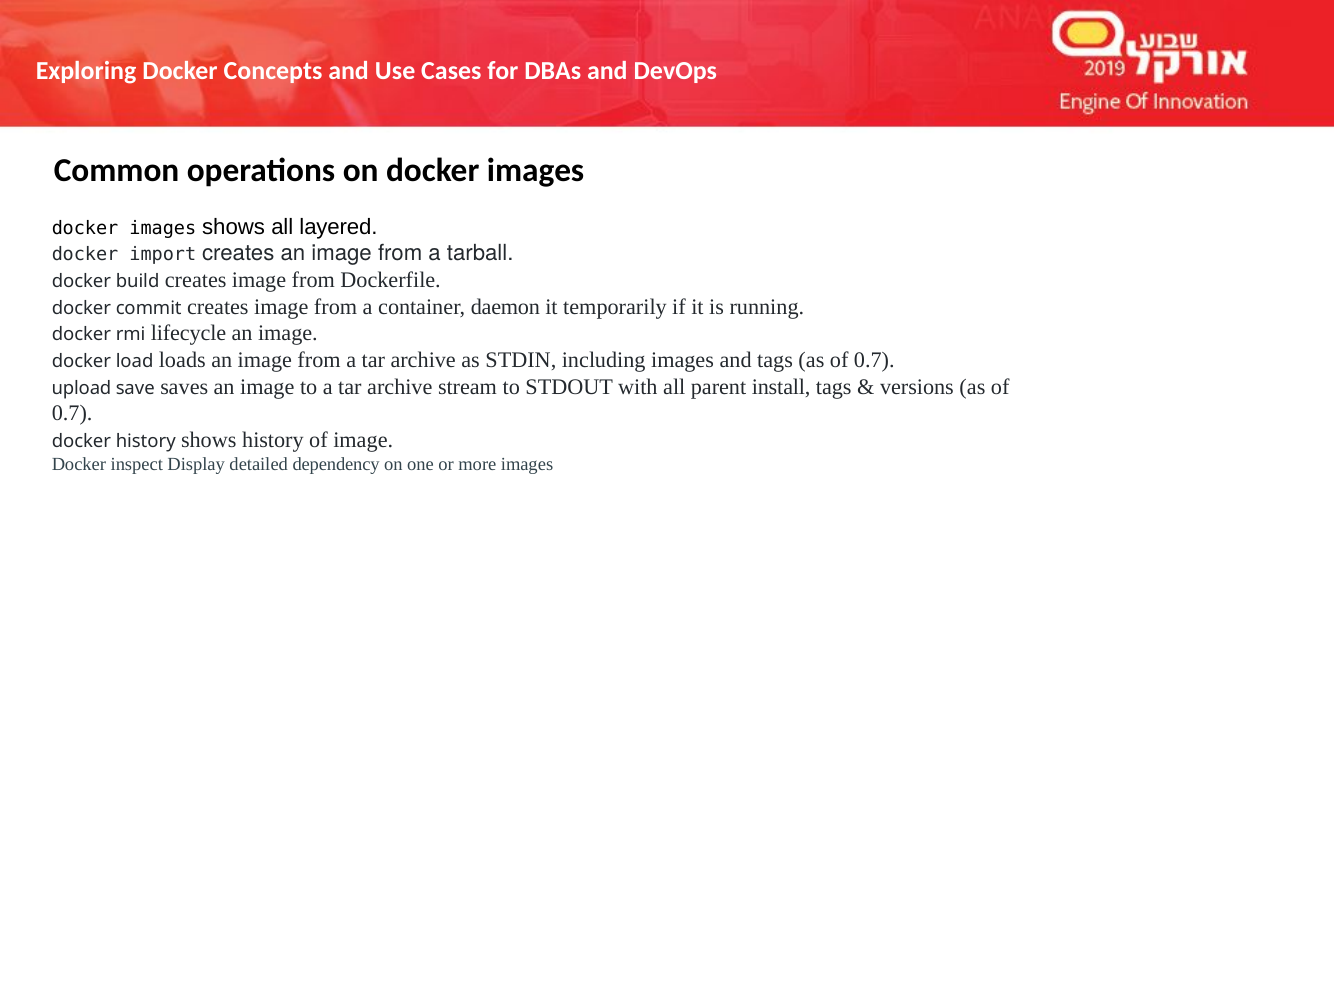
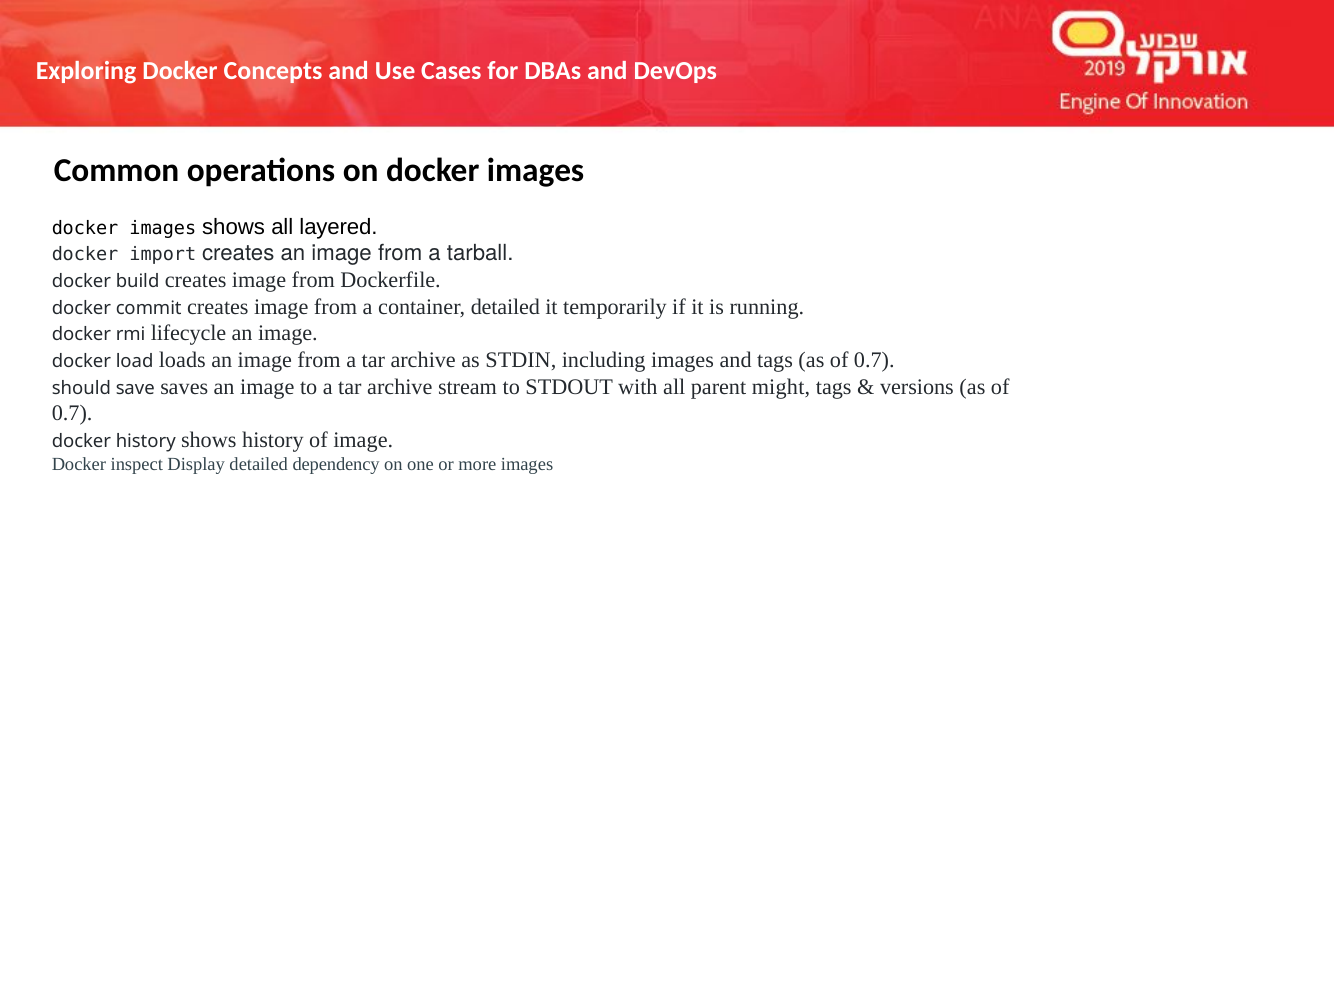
container daemon: daemon -> detailed
upload: upload -> should
install: install -> might
